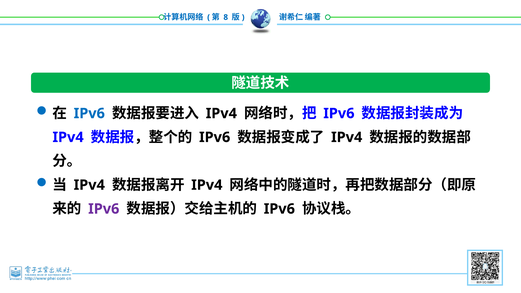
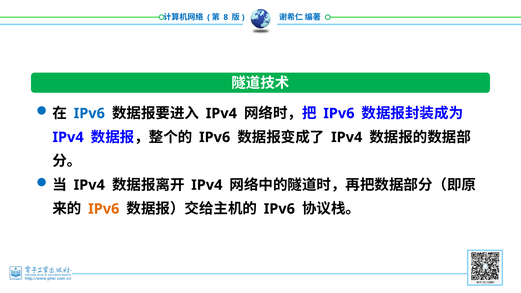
IPv6 at (104, 209) colour: purple -> orange
